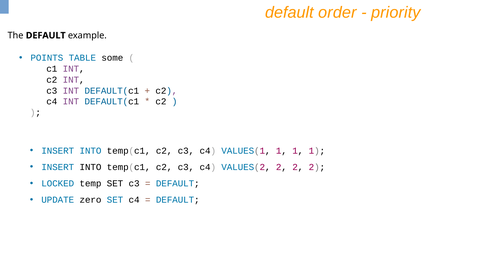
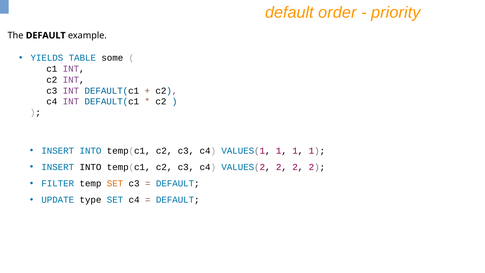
POINTS: POINTS -> YIELDS
LOCKED: LOCKED -> FILTER
SET at (115, 183) colour: black -> orange
zero: zero -> type
